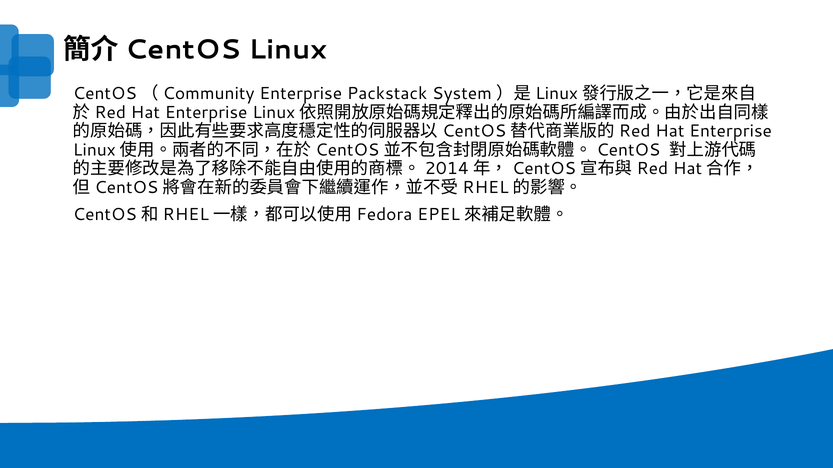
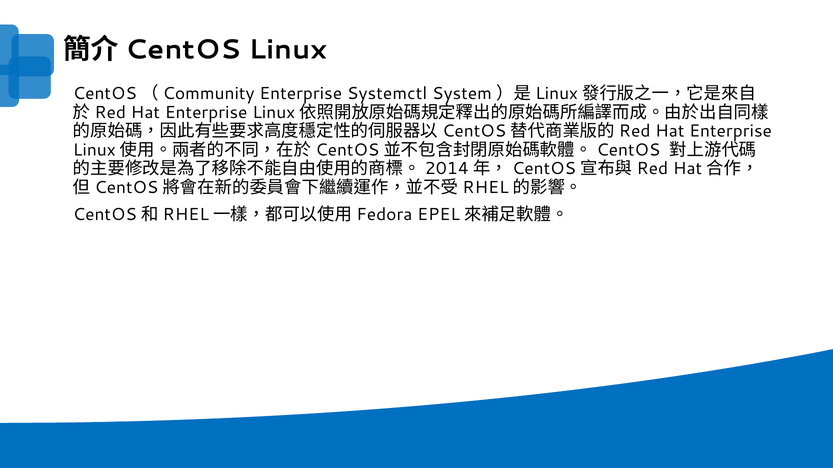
Packstack: Packstack -> Systemctl
